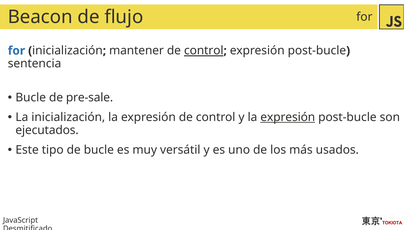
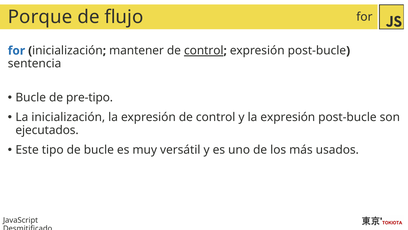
Beacon: Beacon -> Porque
pre-sale: pre-sale -> pre-tipo
expresión at (288, 117) underline: present -> none
